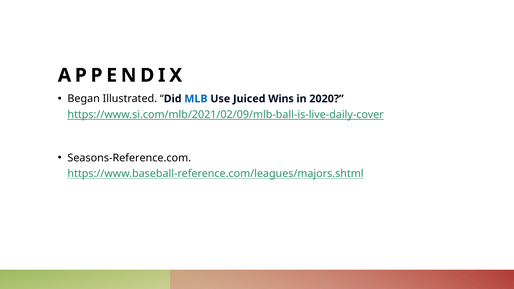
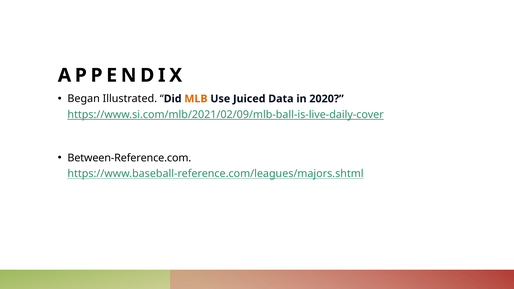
MLB colour: blue -> orange
Wins: Wins -> Data
Seasons-Reference.com: Seasons-Reference.com -> Between-Reference.com
